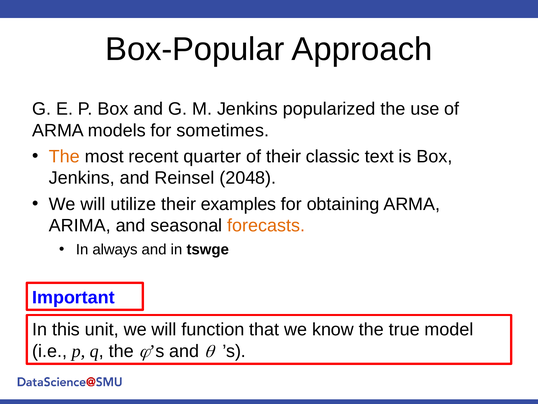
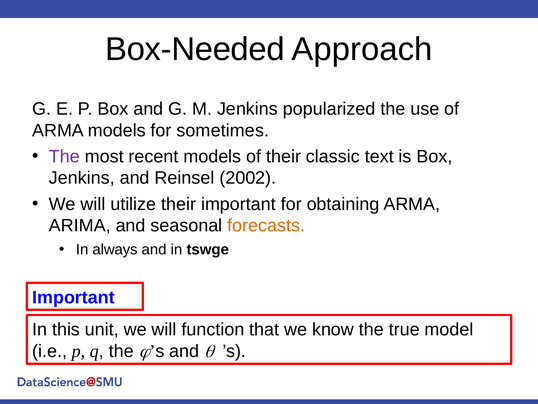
Box-Popular: Box-Popular -> Box-Needed
The at (64, 156) colour: orange -> purple
recent quarter: quarter -> models
2048: 2048 -> 2002
their examples: examples -> important
